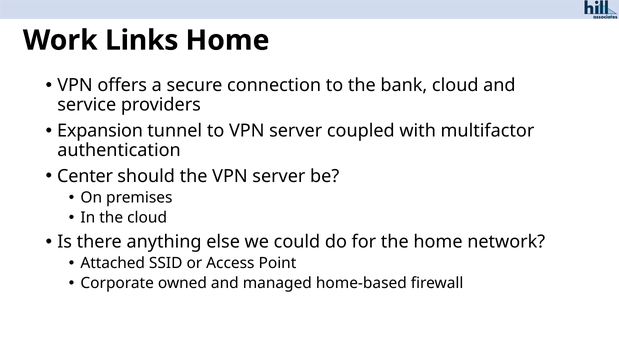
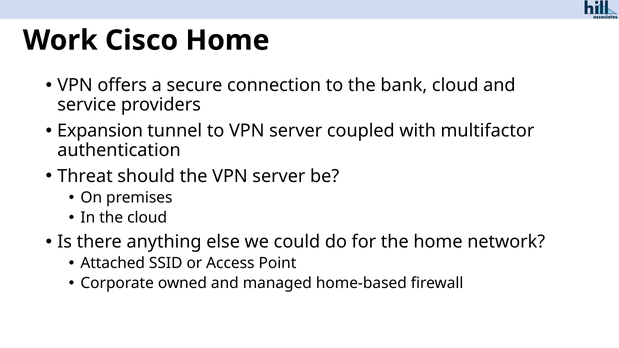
Links: Links -> Cisco
Center: Center -> Threat
